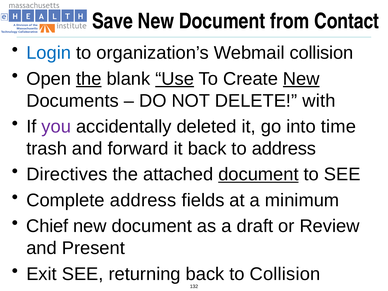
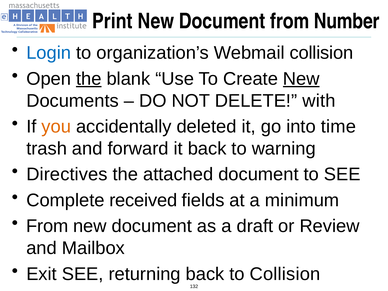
Save: Save -> Print
Contact: Contact -> Number
Use underline: present -> none
you colour: purple -> orange
to address: address -> warning
document at (258, 174) underline: present -> none
Complete address: address -> received
Chief at (47, 226): Chief -> From
Present: Present -> Mailbox
